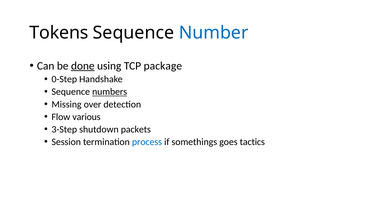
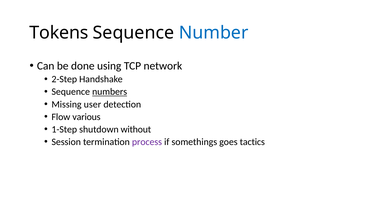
done underline: present -> none
package: package -> network
0-Step: 0-Step -> 2-Step
over: over -> user
3-Step: 3-Step -> 1-Step
packets: packets -> without
process colour: blue -> purple
